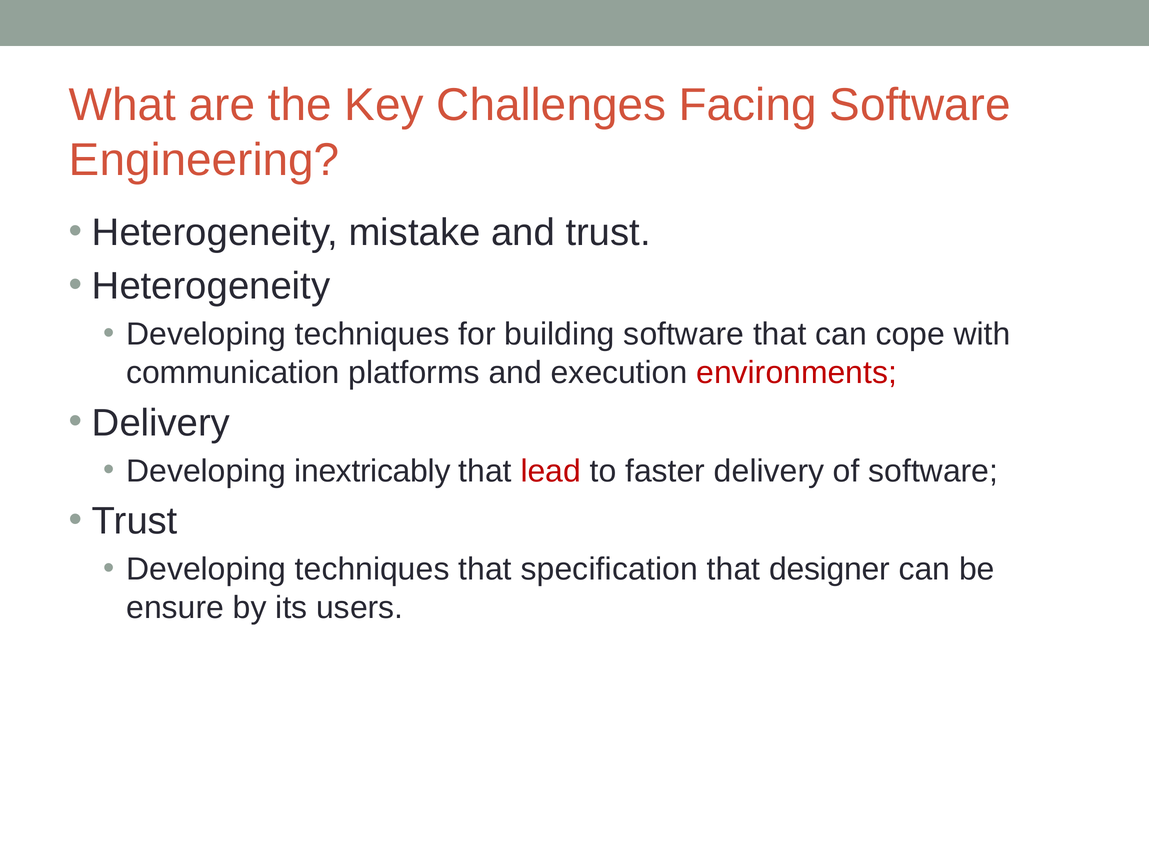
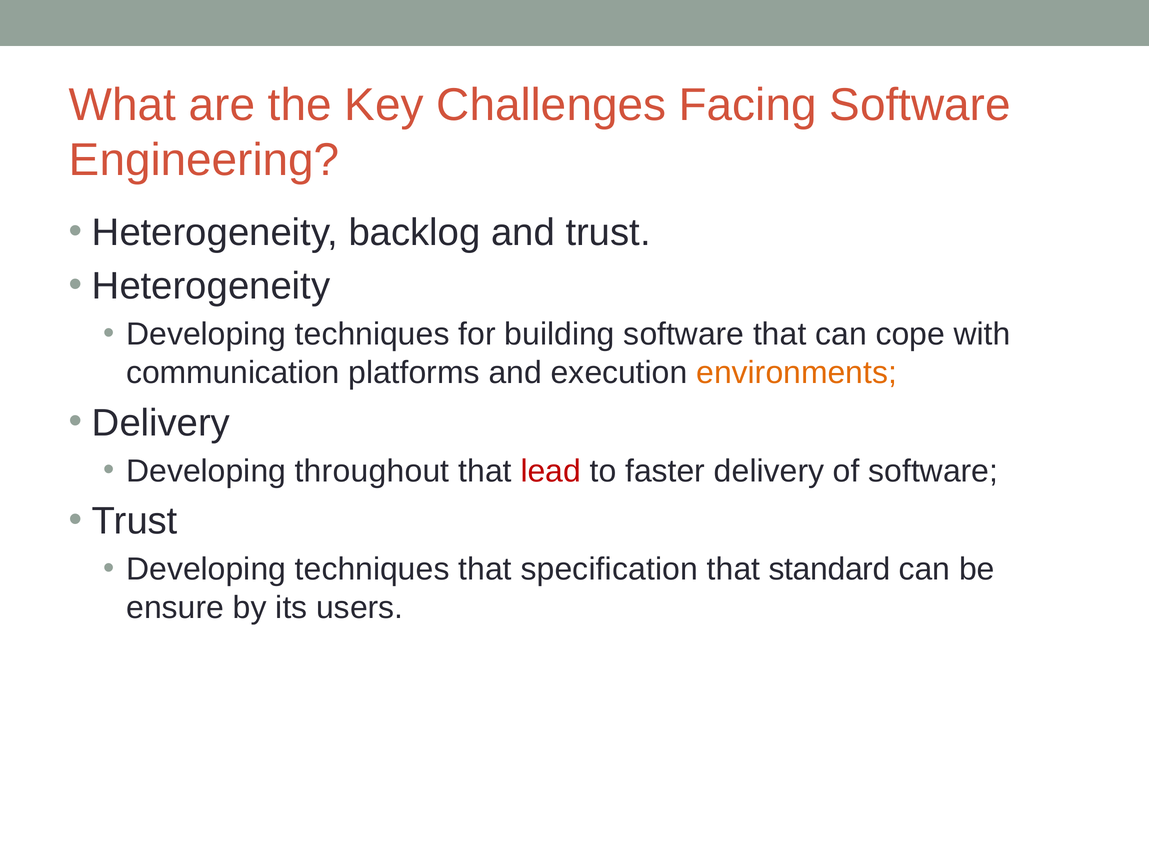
mistake: mistake -> backlog
environments colour: red -> orange
inextricably: inextricably -> throughout
designer: designer -> standard
